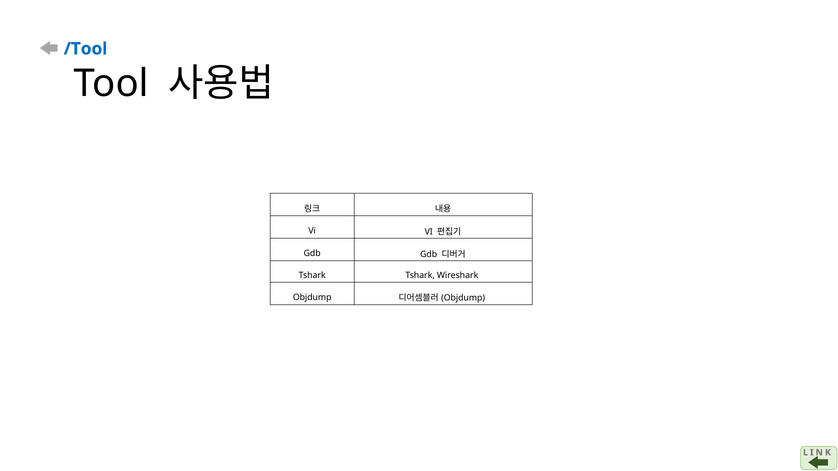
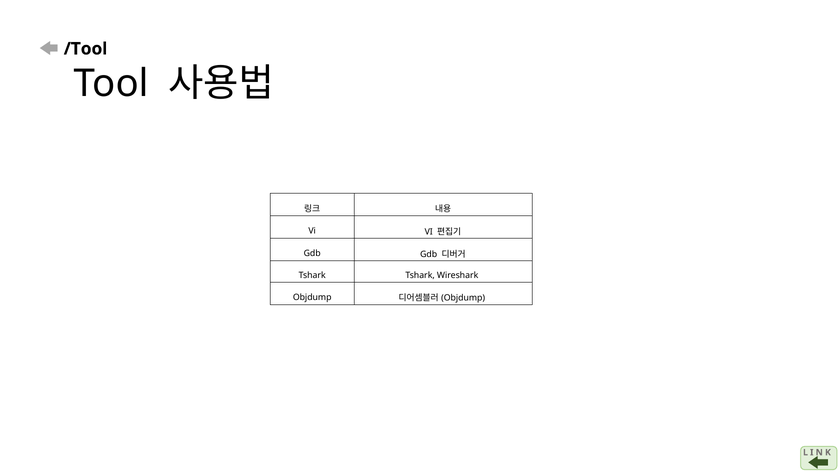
/Tool colour: blue -> black
